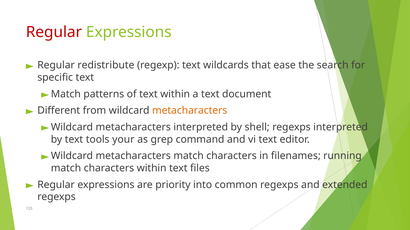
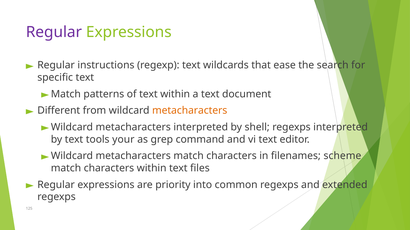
Regular at (54, 32) colour: red -> purple
redistribute: redistribute -> instructions
running: running -> scheme
